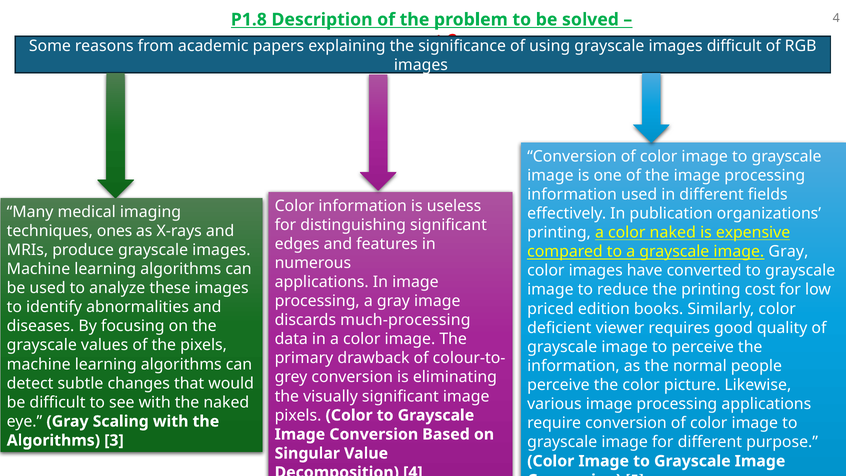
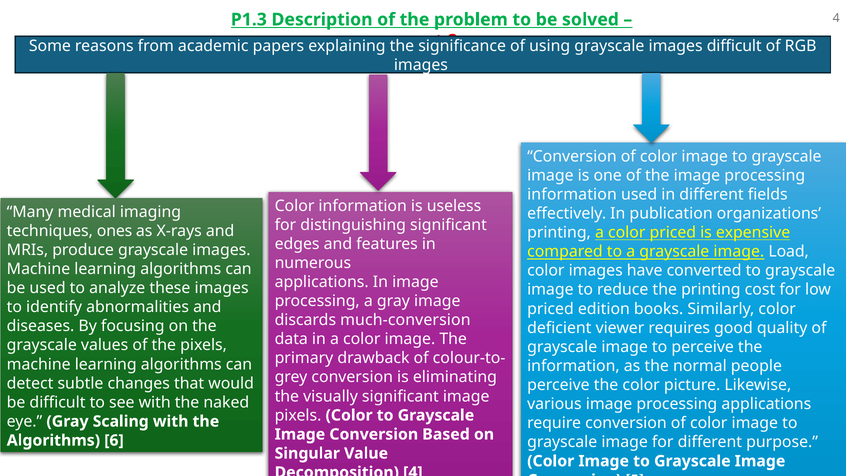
P1.8: P1.8 -> P1.3
color naked: naked -> priced
image Gray: Gray -> Load
much-processing: much-processing -> much-conversion
3: 3 -> 6
